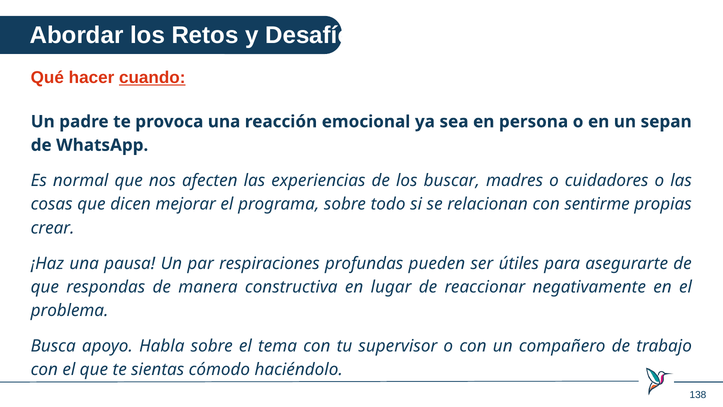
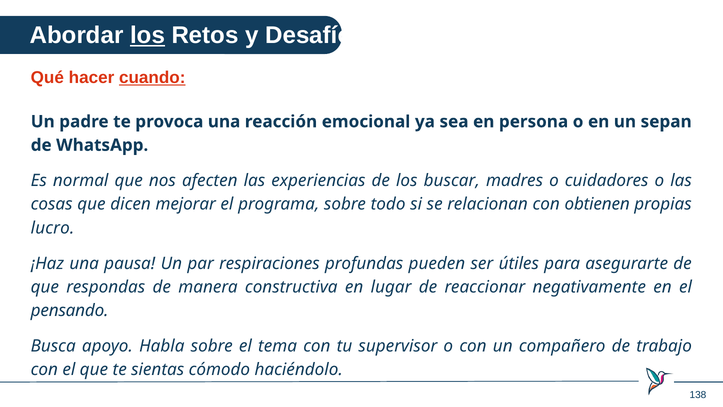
los at (148, 35) underline: none -> present
sentirme: sentirme -> obtienen
crear: crear -> lucro
problema: problema -> pensando
